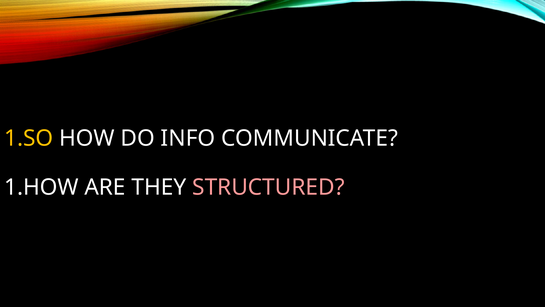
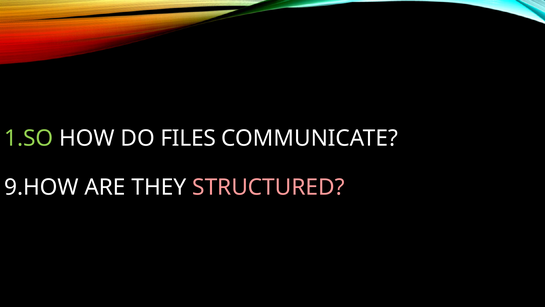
1.SO colour: yellow -> light green
INFO: INFO -> FILES
1.HOW: 1.HOW -> 9.HOW
